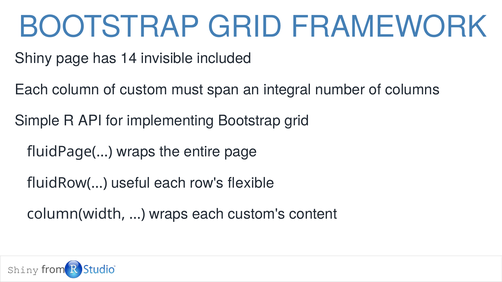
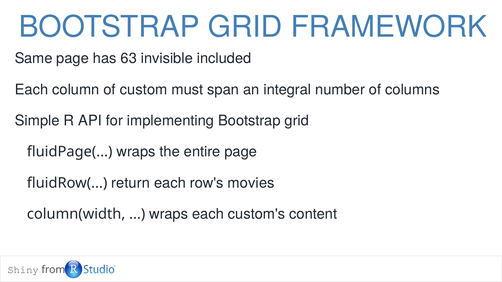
Shiny at (33, 58): Shiny -> Same
14: 14 -> 63
useful: useful -> return
flexible: flexible -> movies
